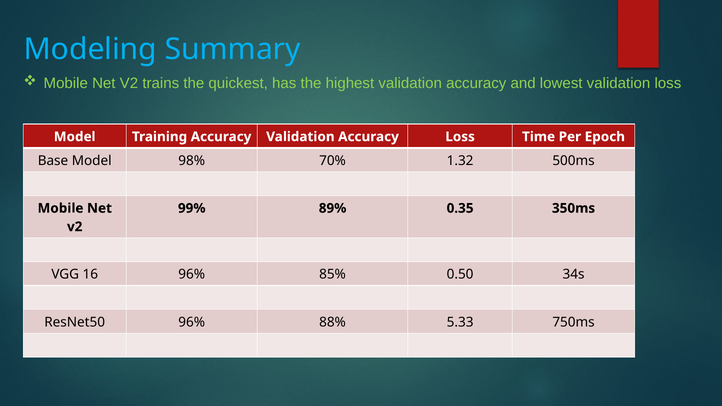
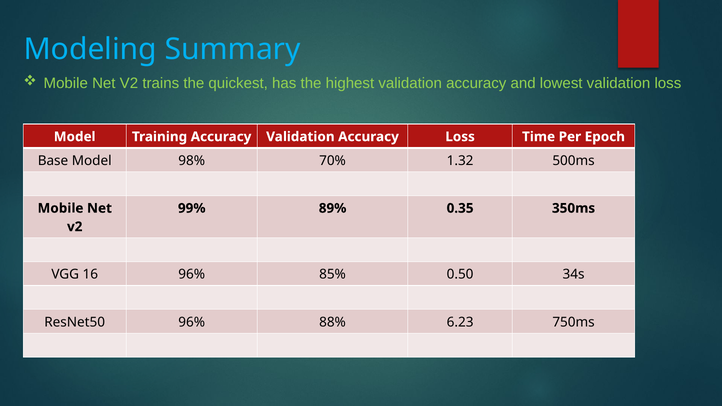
5.33: 5.33 -> 6.23
